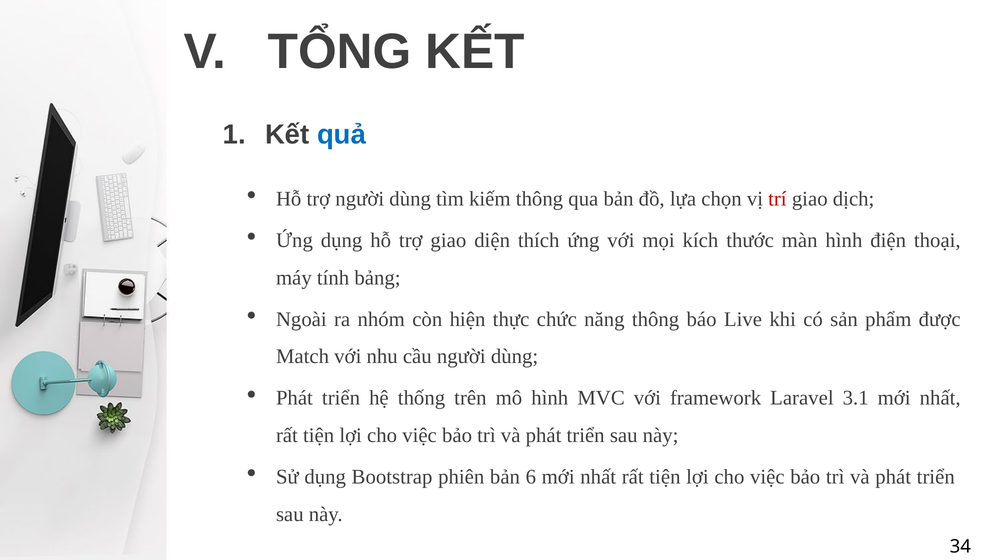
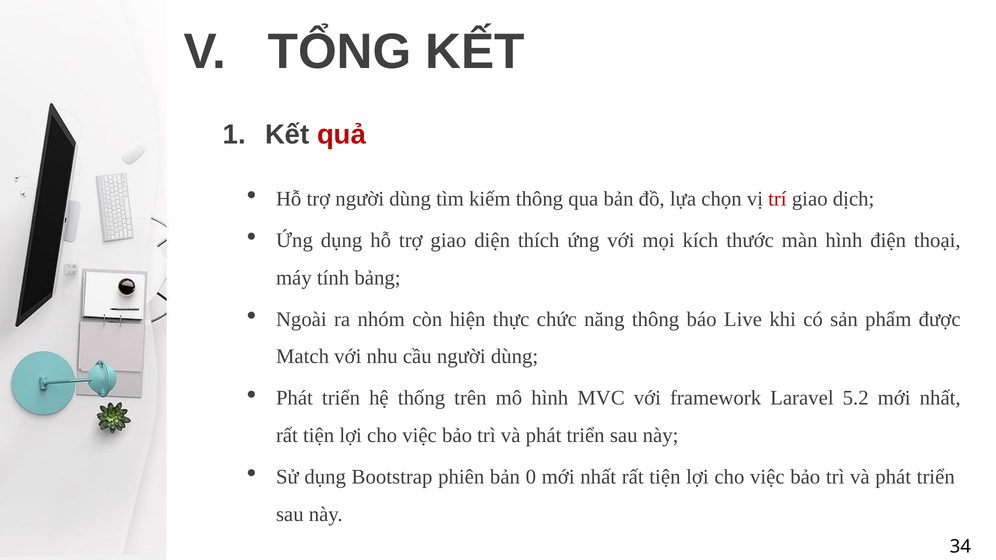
quả colour: blue -> red
3.1: 3.1 -> 5.2
6: 6 -> 0
